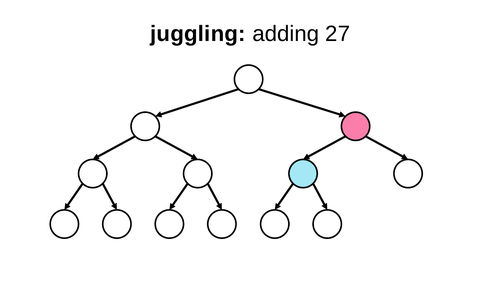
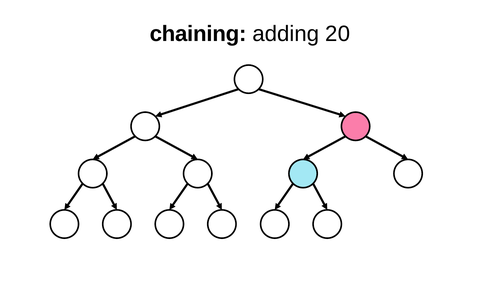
juggling: juggling -> chaining
27: 27 -> 20
